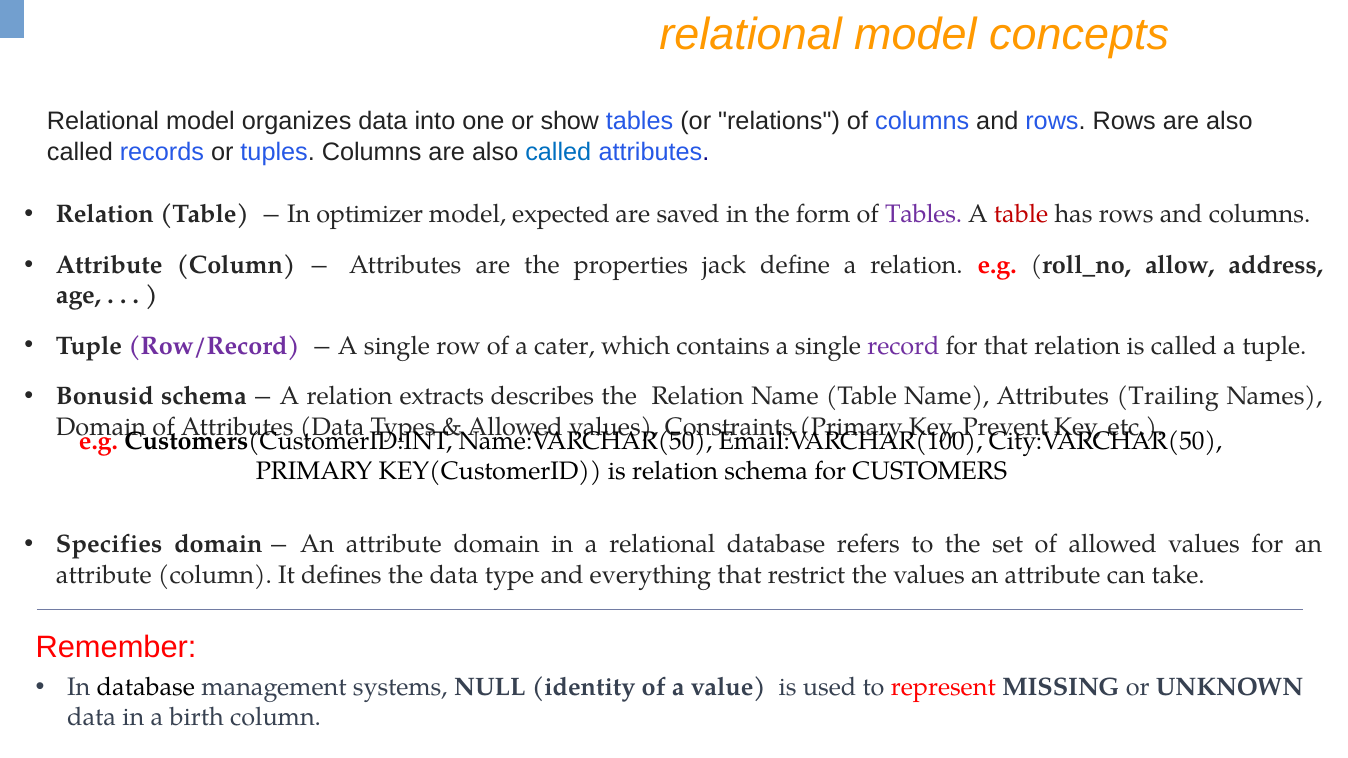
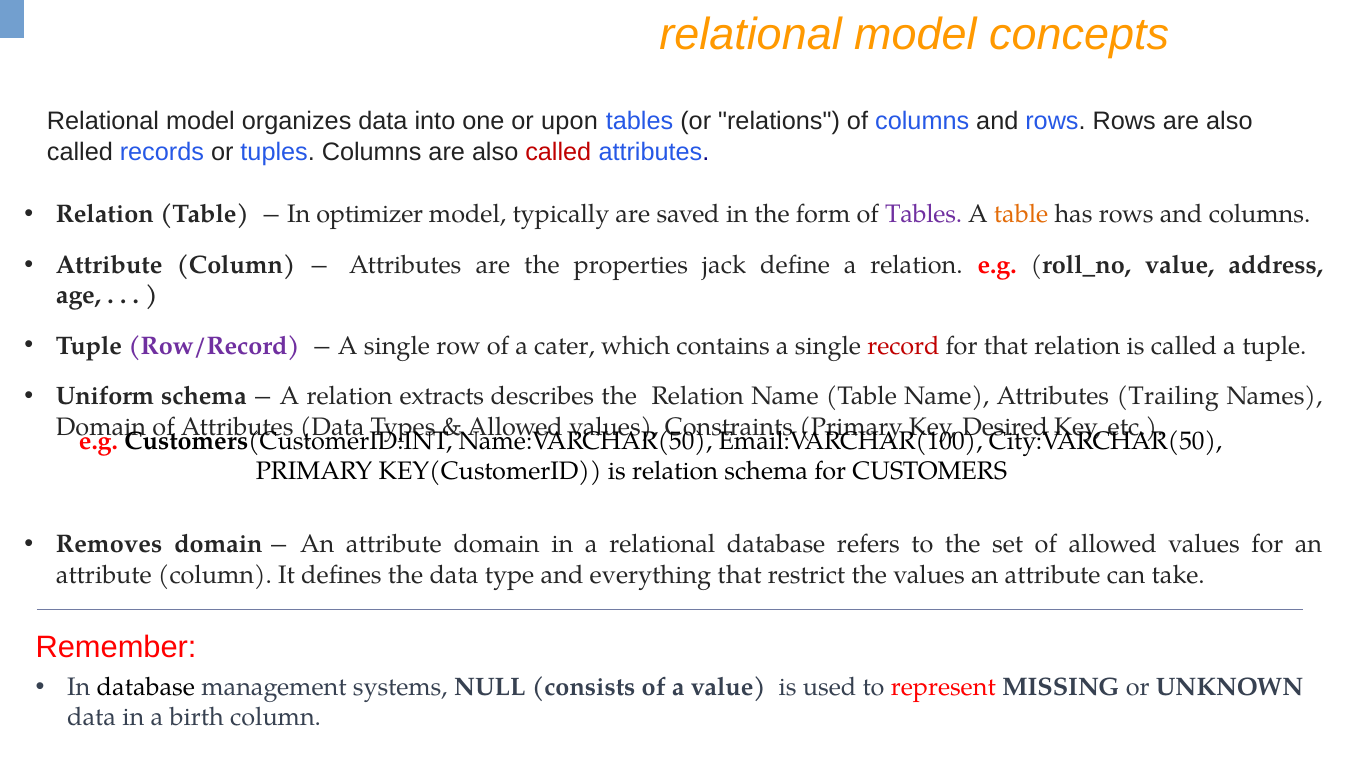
show: show -> upon
called at (558, 152) colour: blue -> red
expected: expected -> typically
table at (1021, 215) colour: red -> orange
roll_no allow: allow -> value
record colour: purple -> red
Bonusid: Bonusid -> Uniform
Prevent: Prevent -> Desired
Specifies: Specifies -> Removes
identity: identity -> consists
